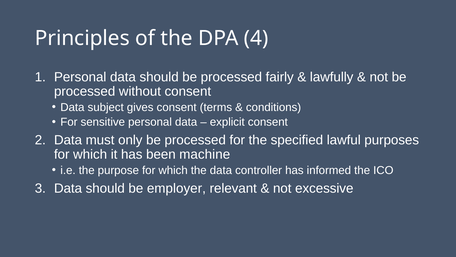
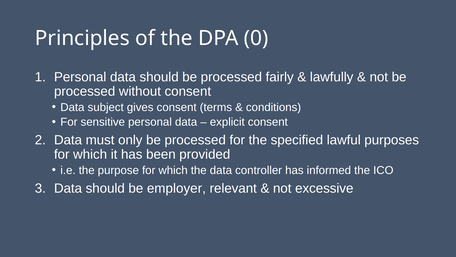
4: 4 -> 0
machine: machine -> provided
